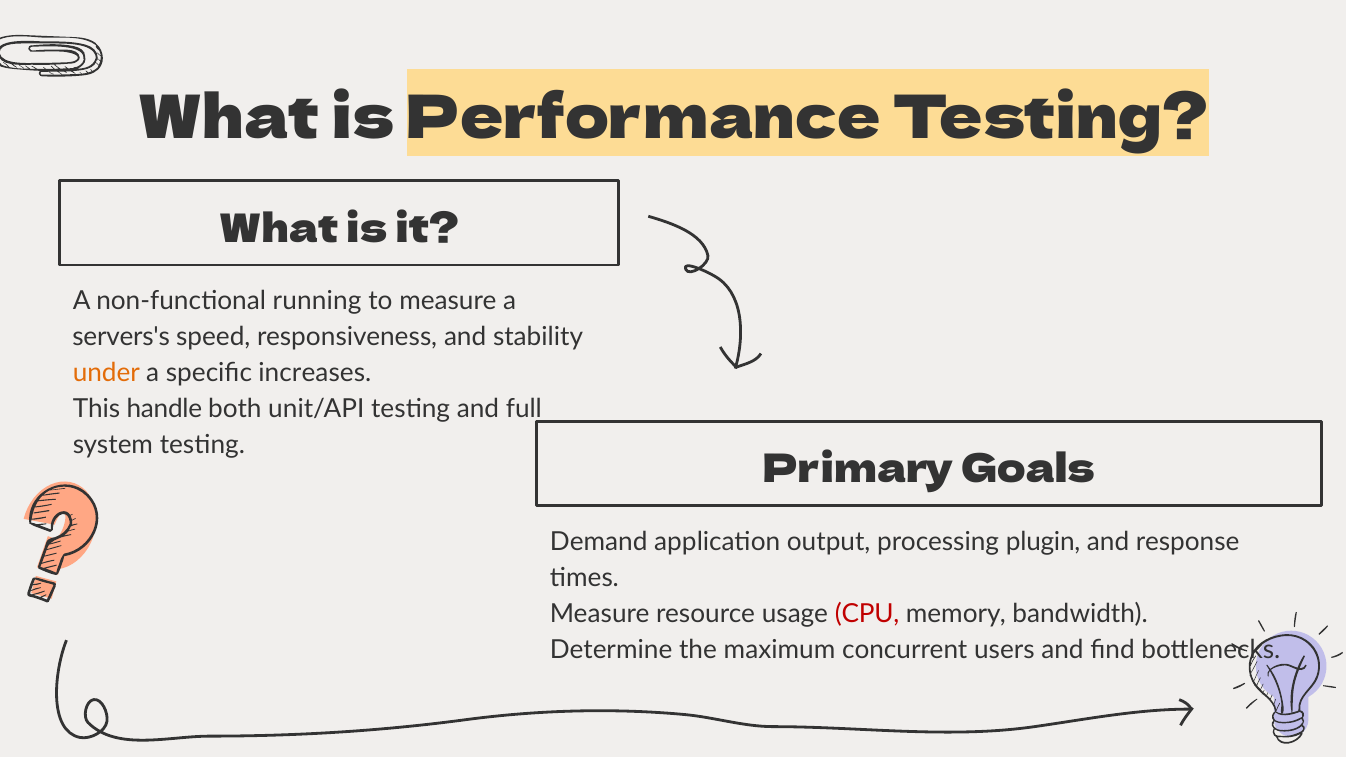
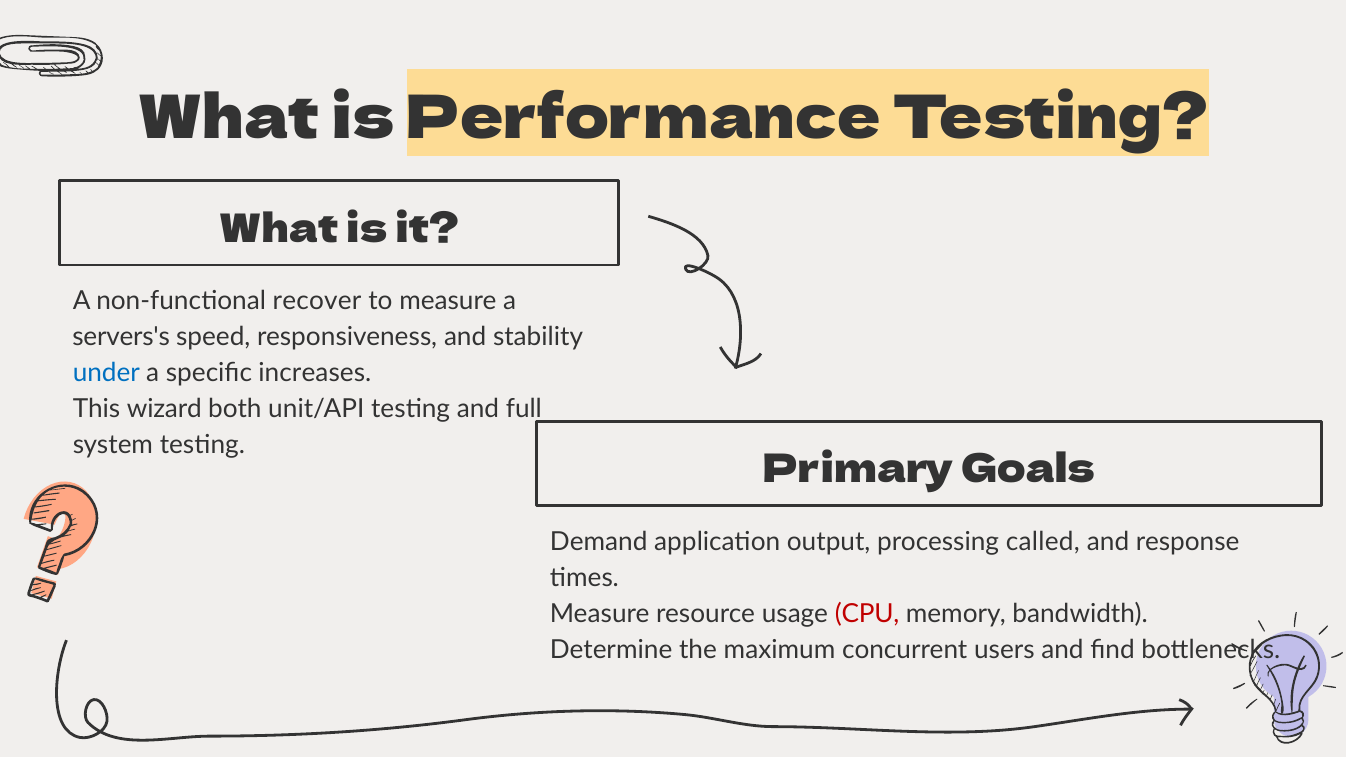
running: running -> recover
under colour: orange -> blue
handle: handle -> wizard
plugin: plugin -> called
